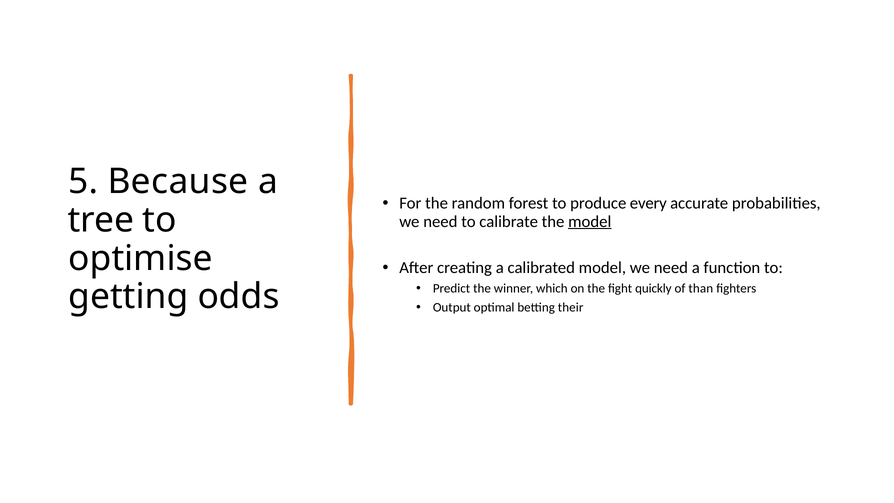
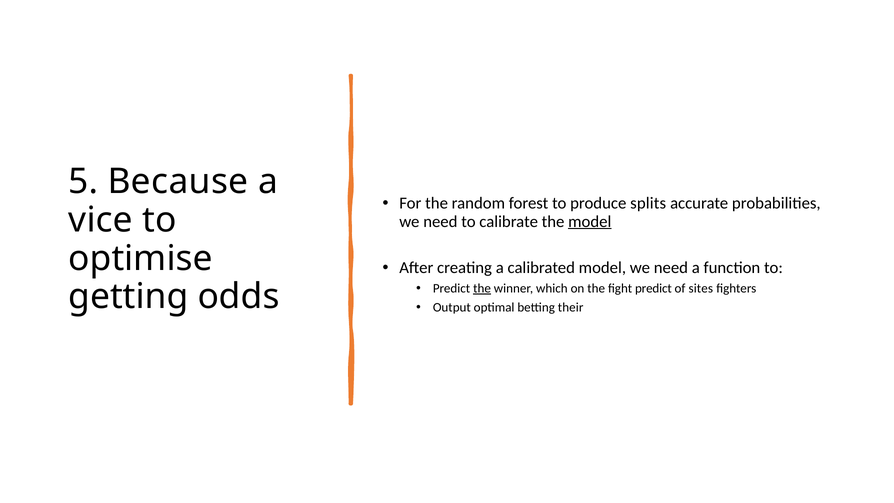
every: every -> splits
tree: tree -> vice
the at (482, 288) underline: none -> present
fight quickly: quickly -> predict
than: than -> sites
